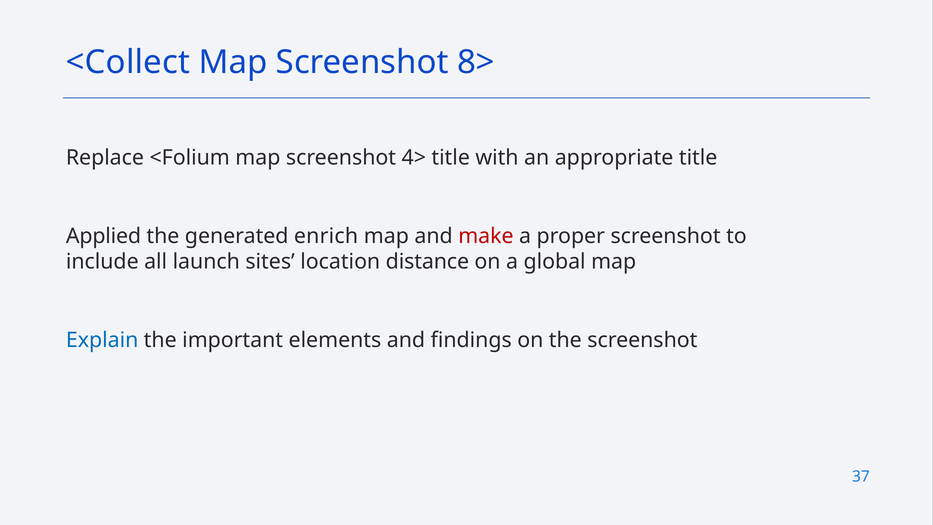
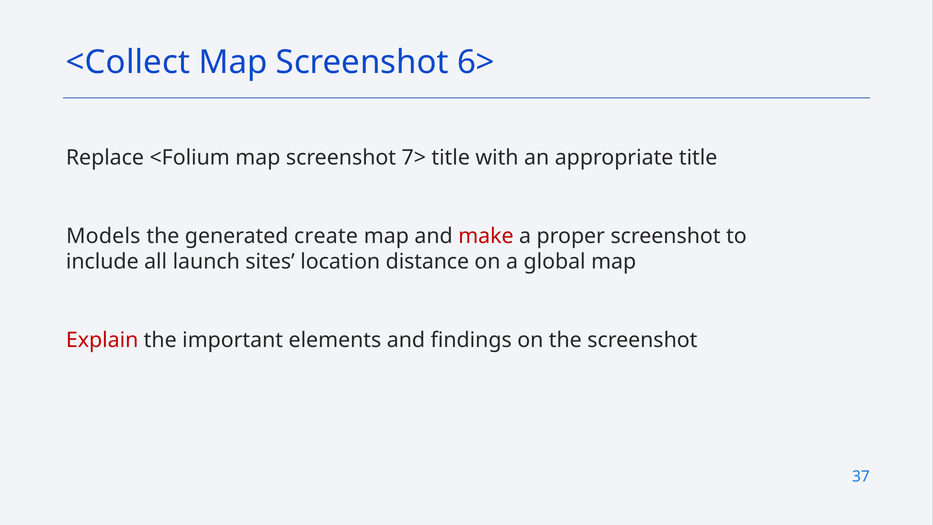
8>: 8> -> 6>
4>: 4> -> 7>
Applied: Applied -> Models
enrich: enrich -> create
Explain colour: blue -> red
